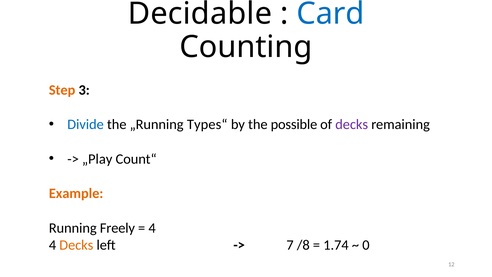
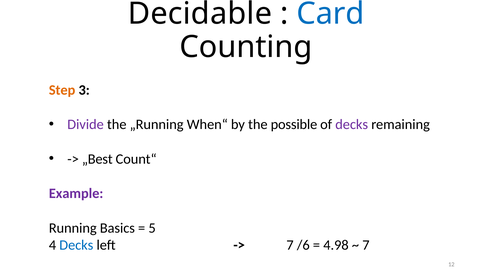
Divide colour: blue -> purple
Types“: Types“ -> When“
„Play: „Play -> „Best
Example colour: orange -> purple
Freely: Freely -> Basics
4 at (152, 228): 4 -> 5
Decks at (76, 245) colour: orange -> blue
/8: /8 -> /6
1.74: 1.74 -> 4.98
0 at (366, 245): 0 -> 7
